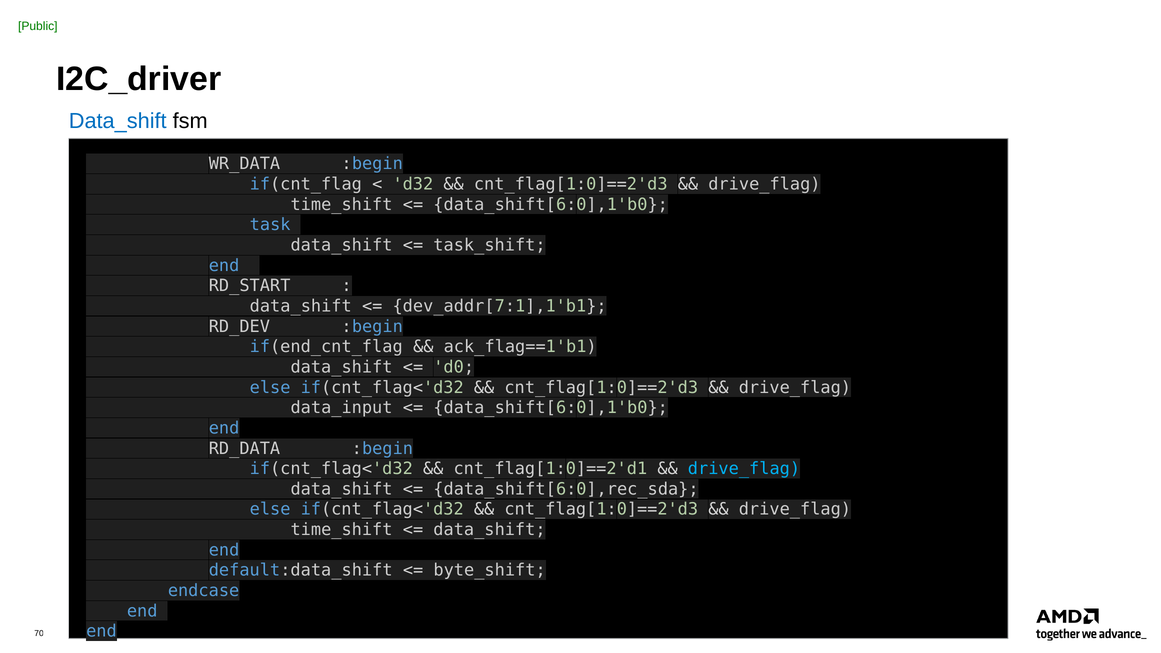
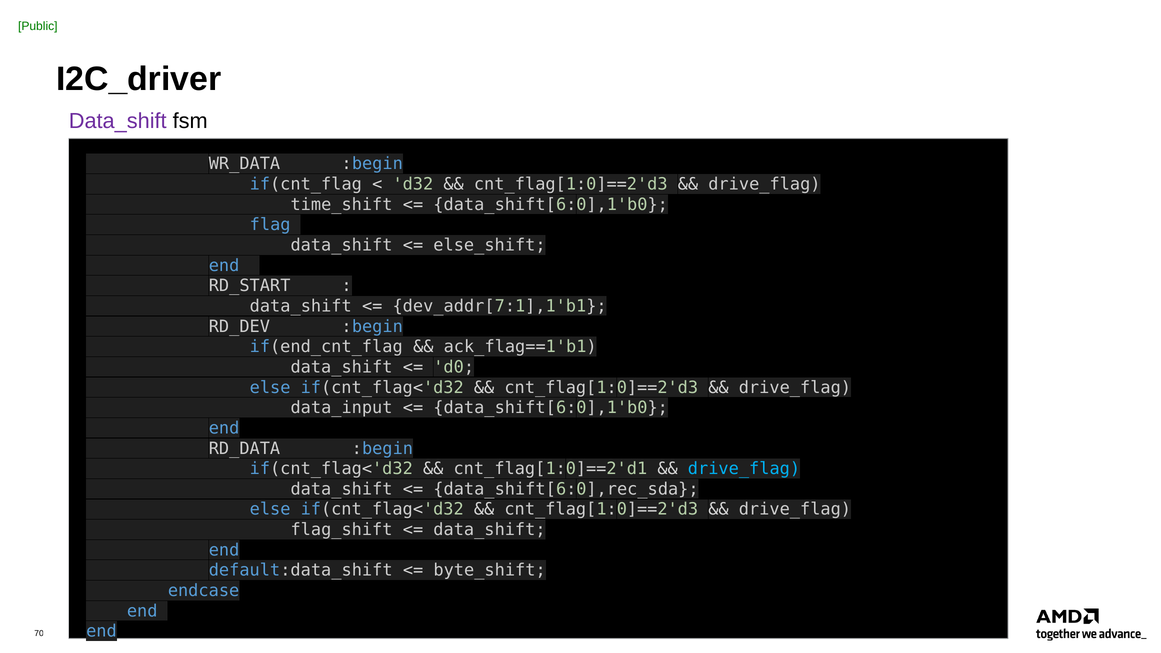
Data_shift at (118, 121) colour: blue -> purple
task: task -> flag
task_shift: task_shift -> else_shift
time_shift at (342, 530): time_shift -> flag_shift
